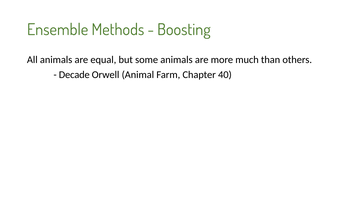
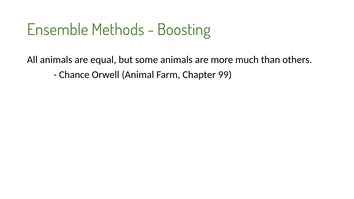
Decade: Decade -> Chance
40: 40 -> 99
